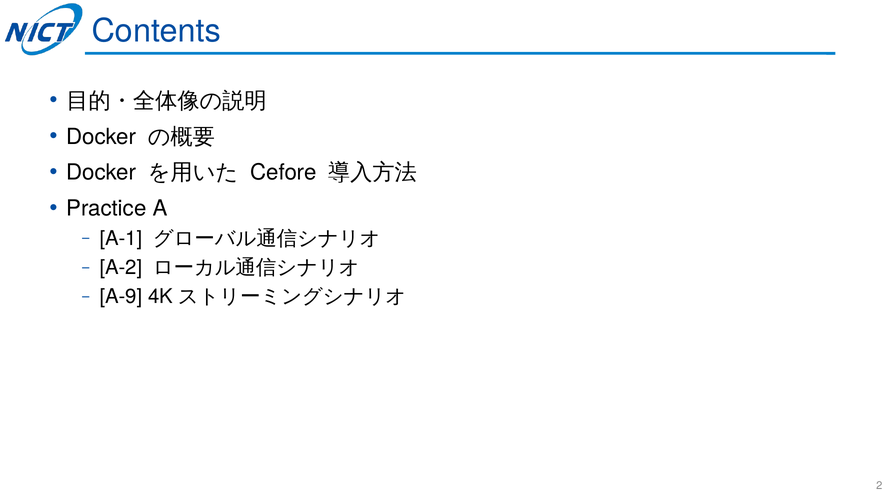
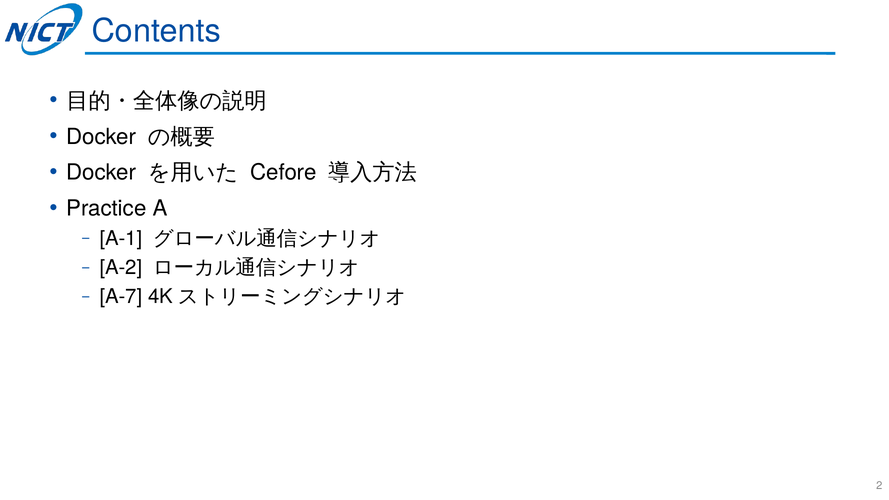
A-9: A-9 -> A-7
